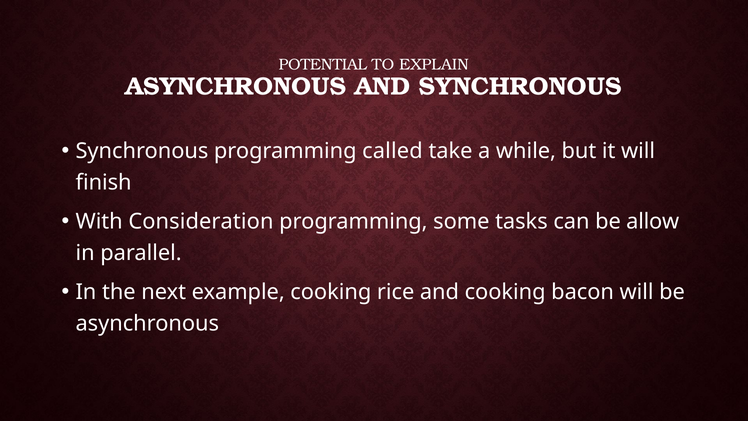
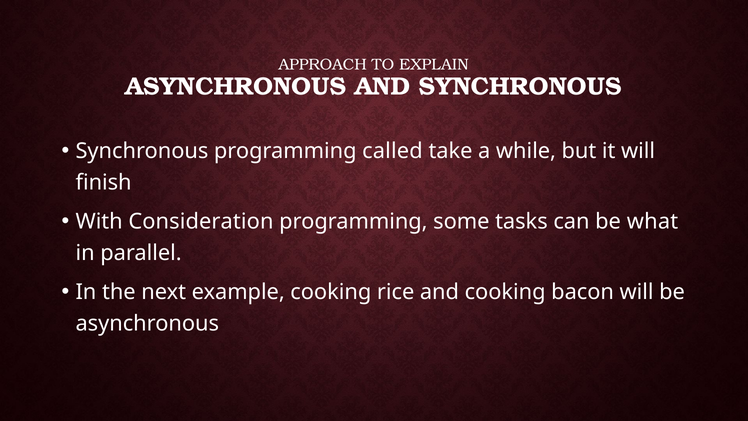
POTENTIAL: POTENTIAL -> APPROACH
allow: allow -> what
